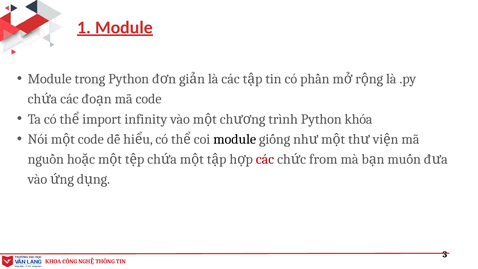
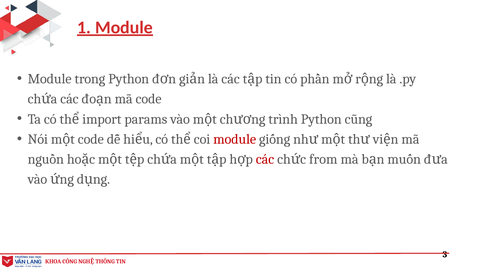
infinity: infinity -> params
khóa: khóa -> cũng
module at (235, 139) colour: black -> red
